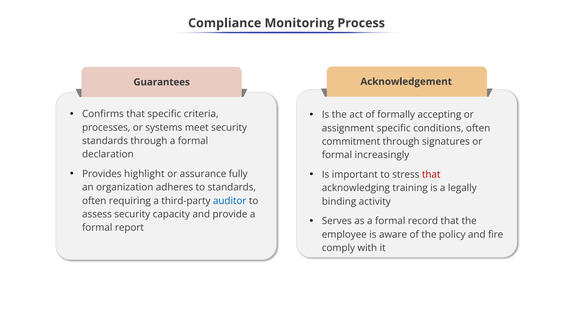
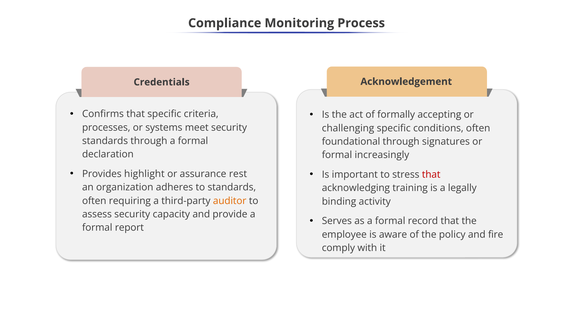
Guarantees: Guarantees -> Credentials
assignment: assignment -> challenging
commitment: commitment -> foundational
fully: fully -> rest
auditor colour: blue -> orange
